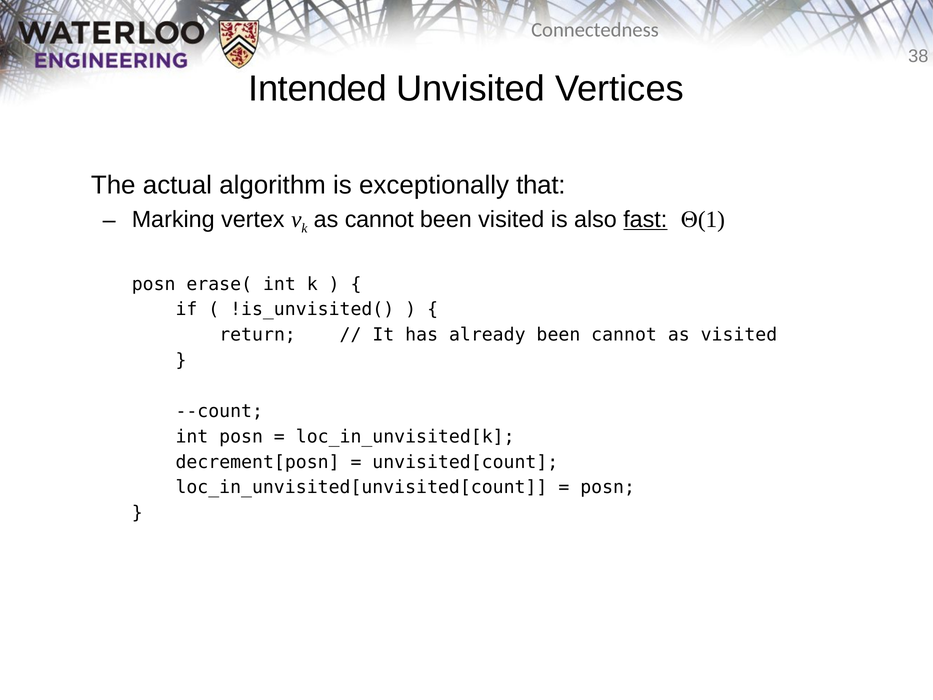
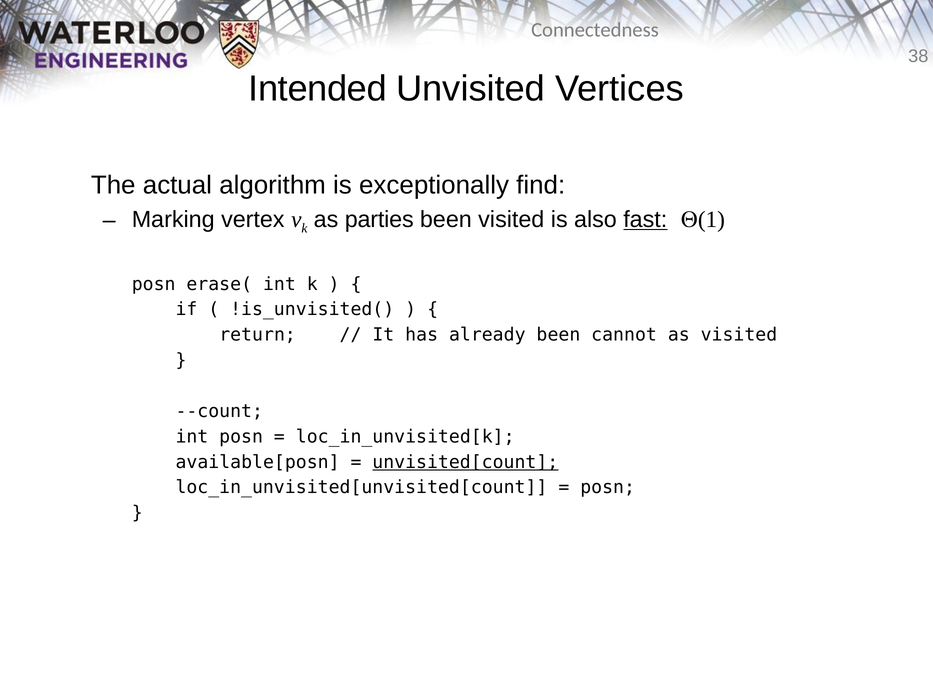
that: that -> find
as cannot: cannot -> parties
decrement[posn: decrement[posn -> available[posn
unvisited[count underline: none -> present
